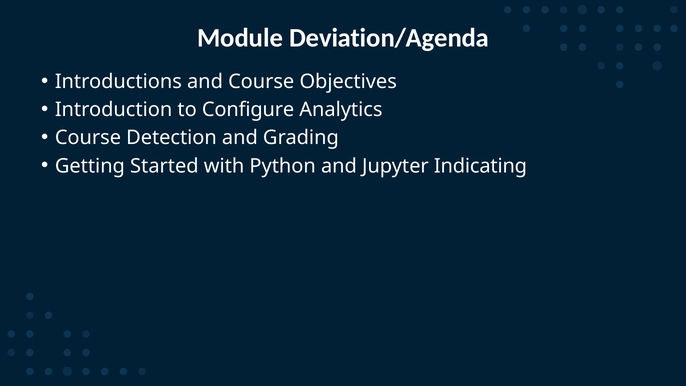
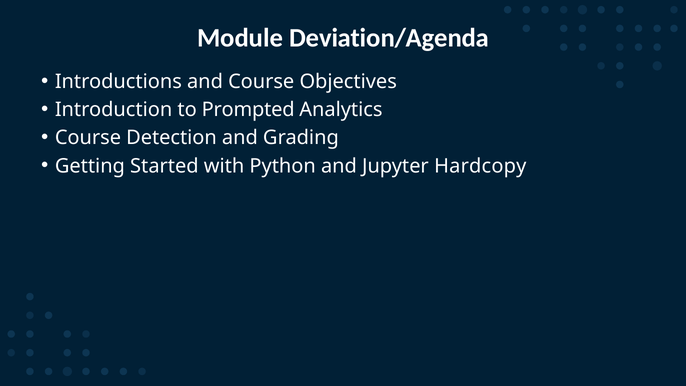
Configure: Configure -> Prompted
Indicating: Indicating -> Hardcopy
